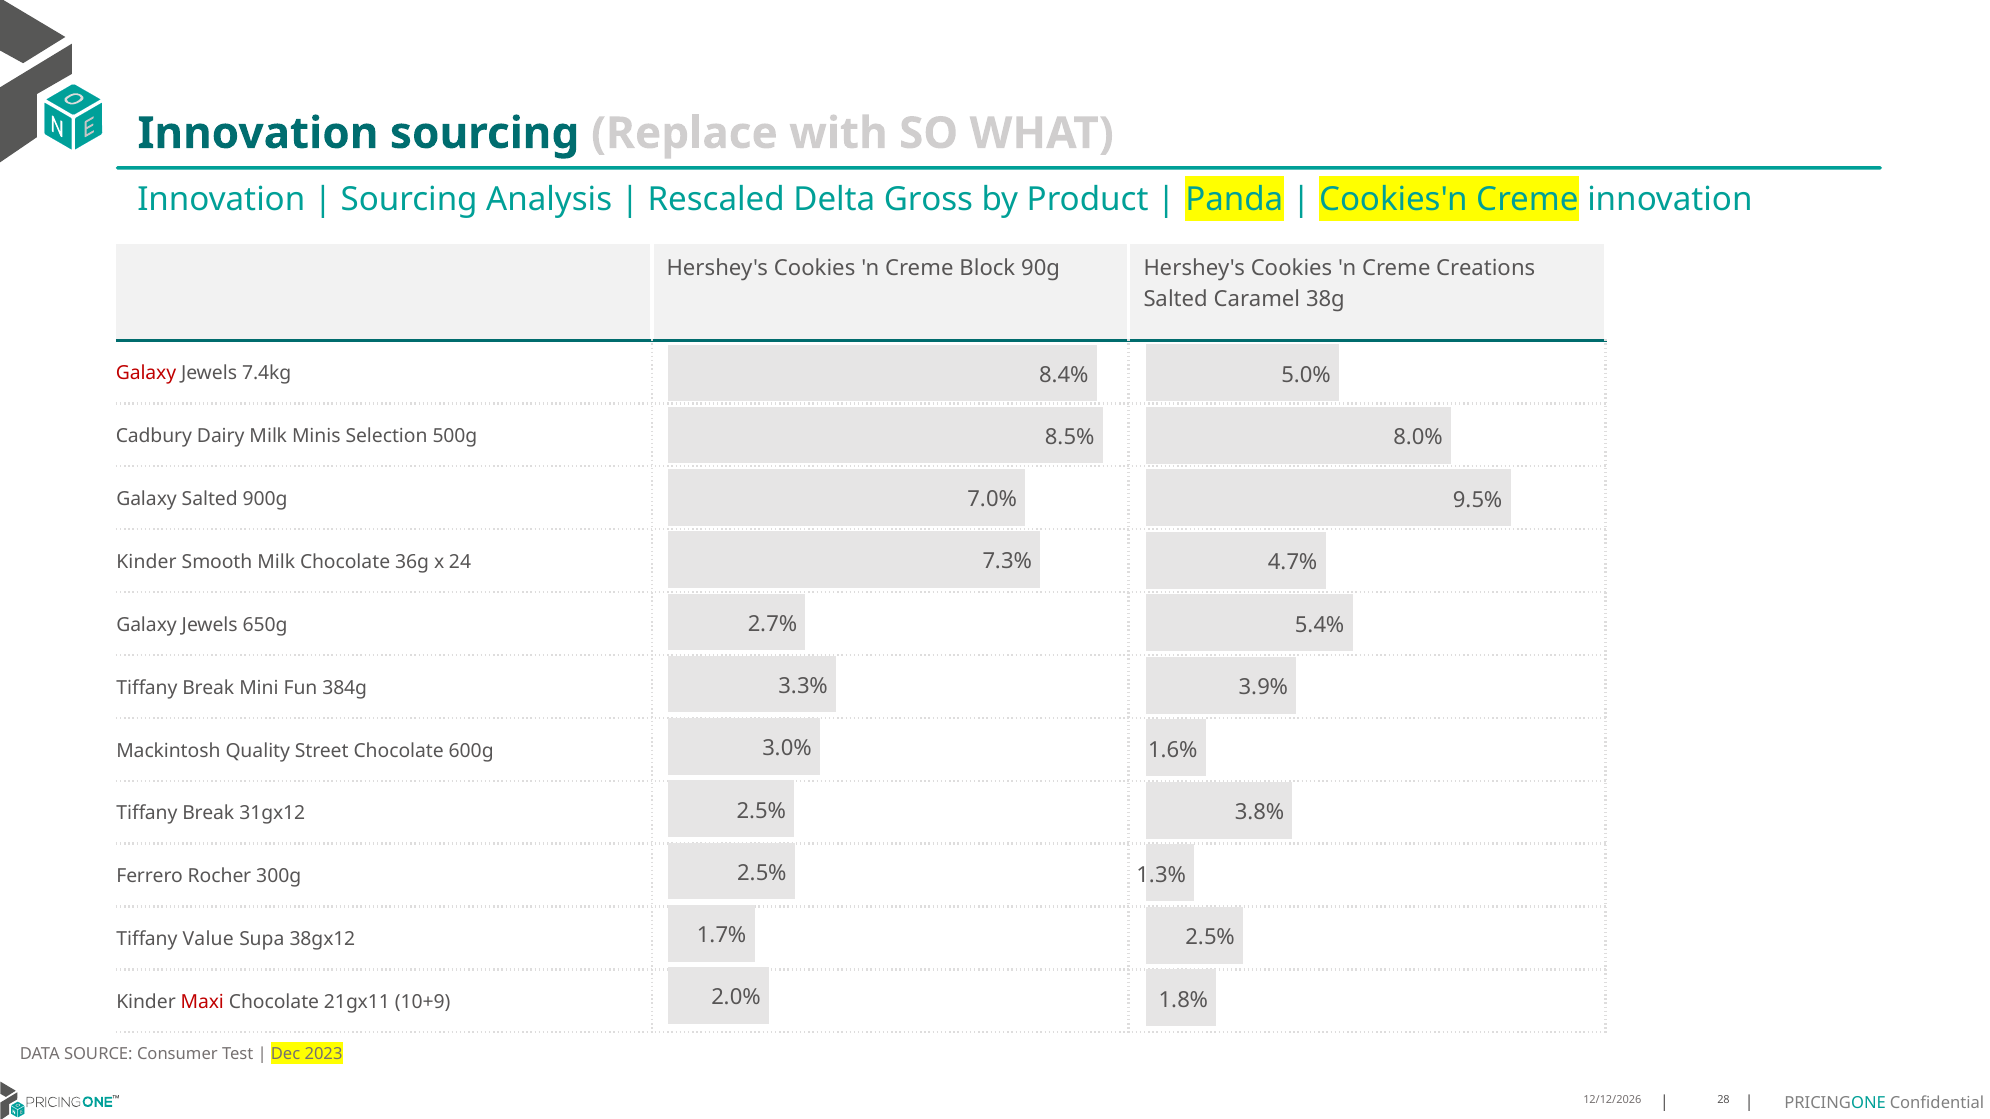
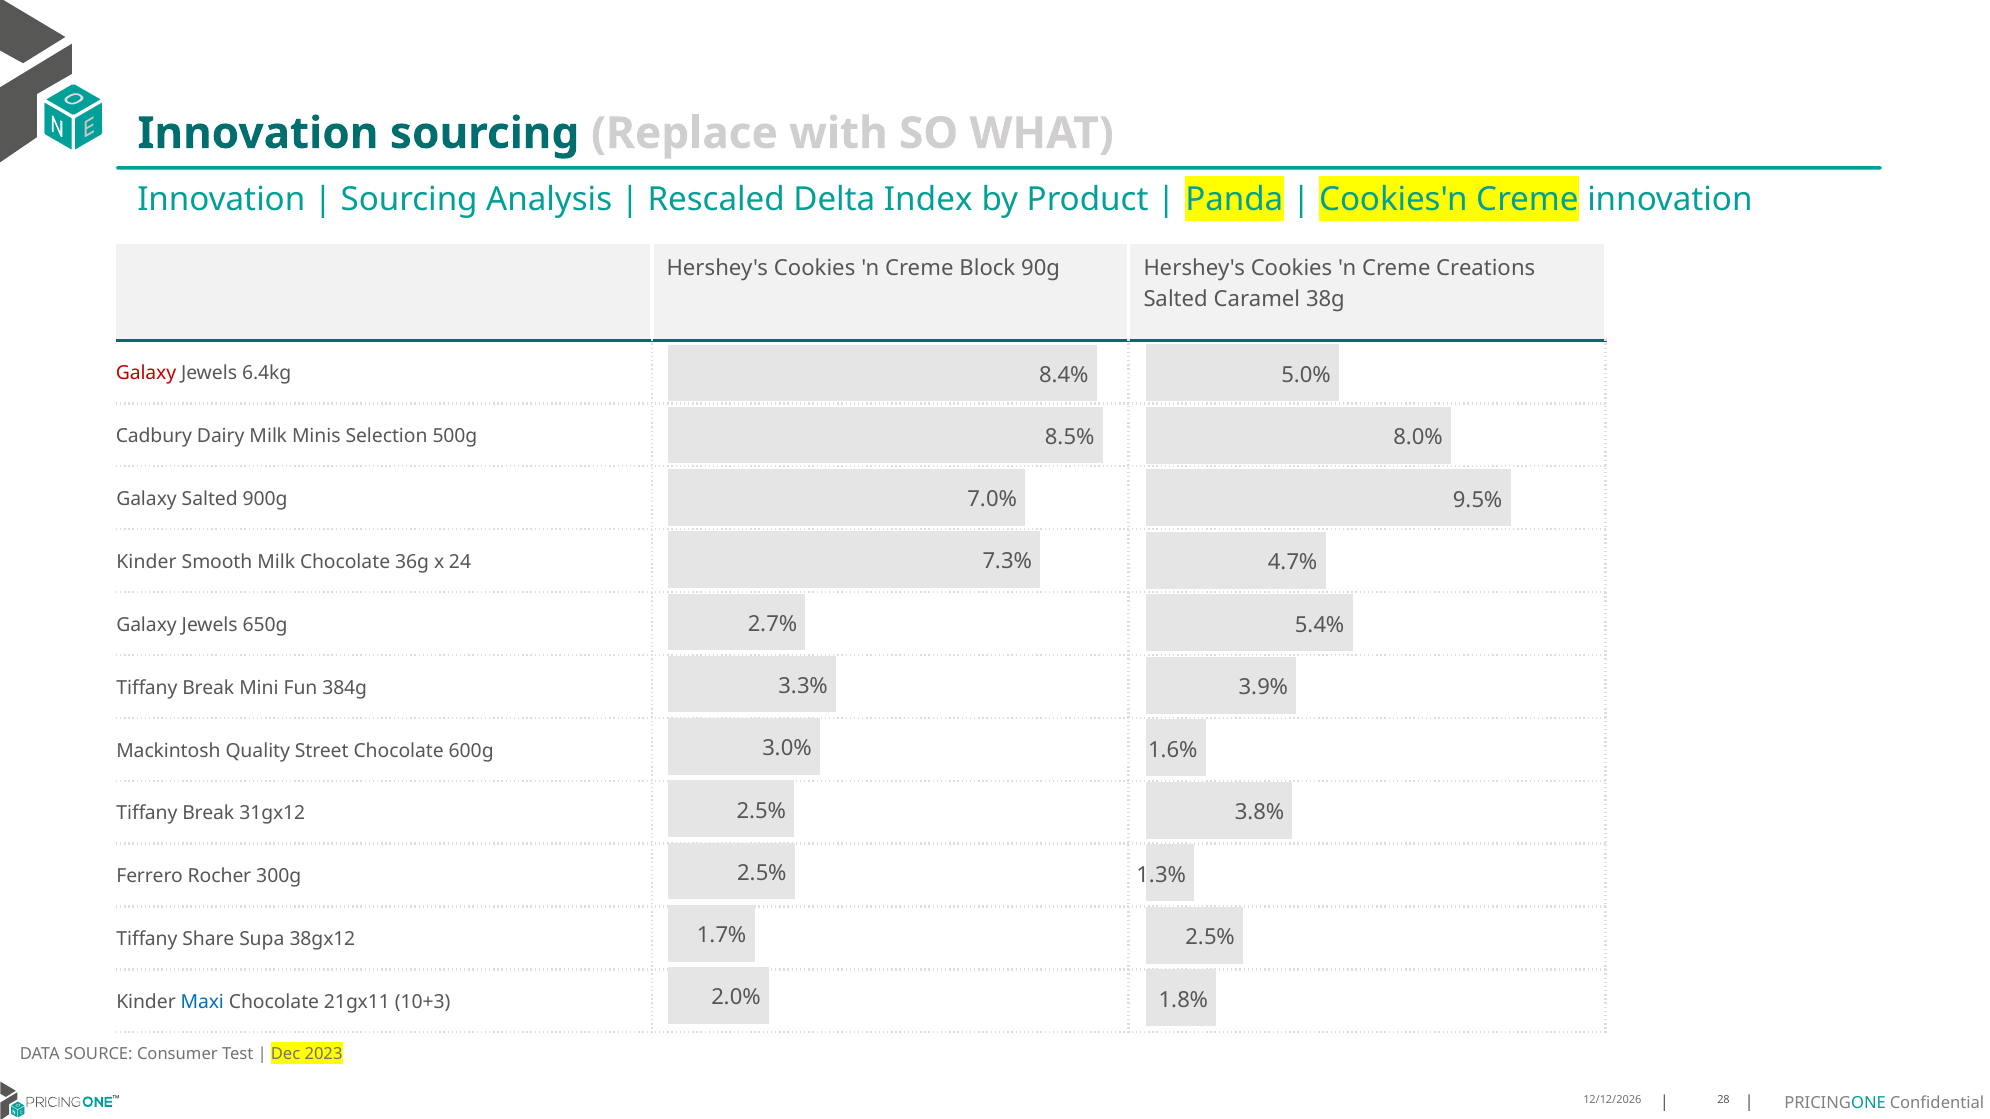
Gross: Gross -> Index
7.4kg: 7.4kg -> 6.4kg
Value: Value -> Share
Maxi colour: red -> blue
10+9: 10+9 -> 10+3
